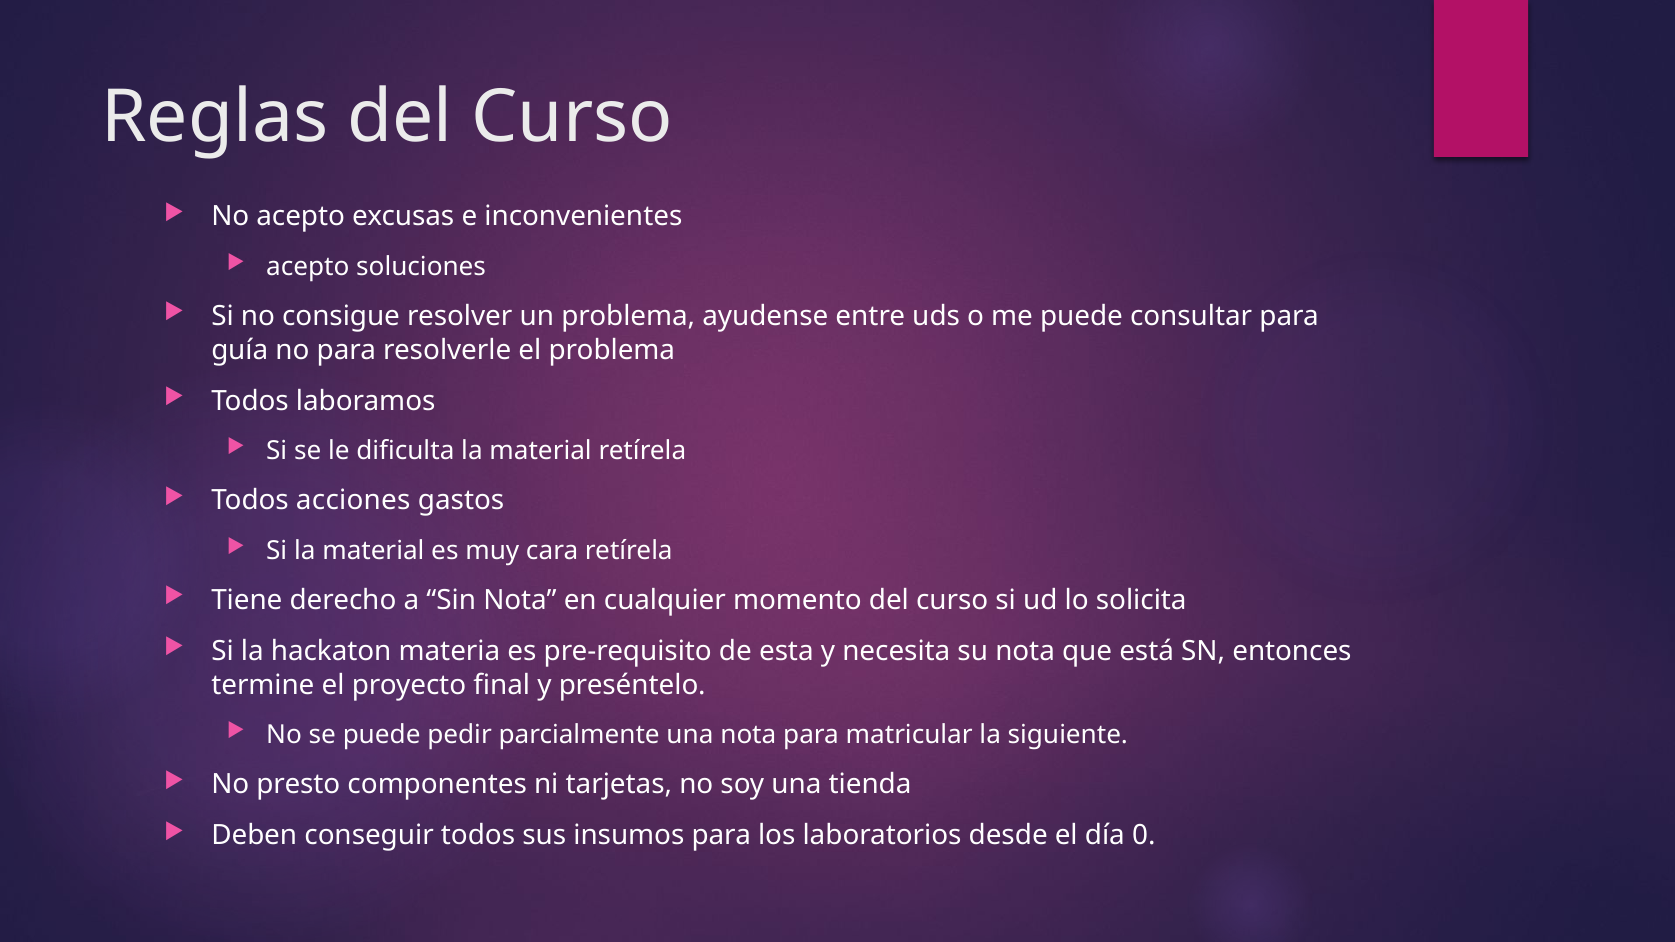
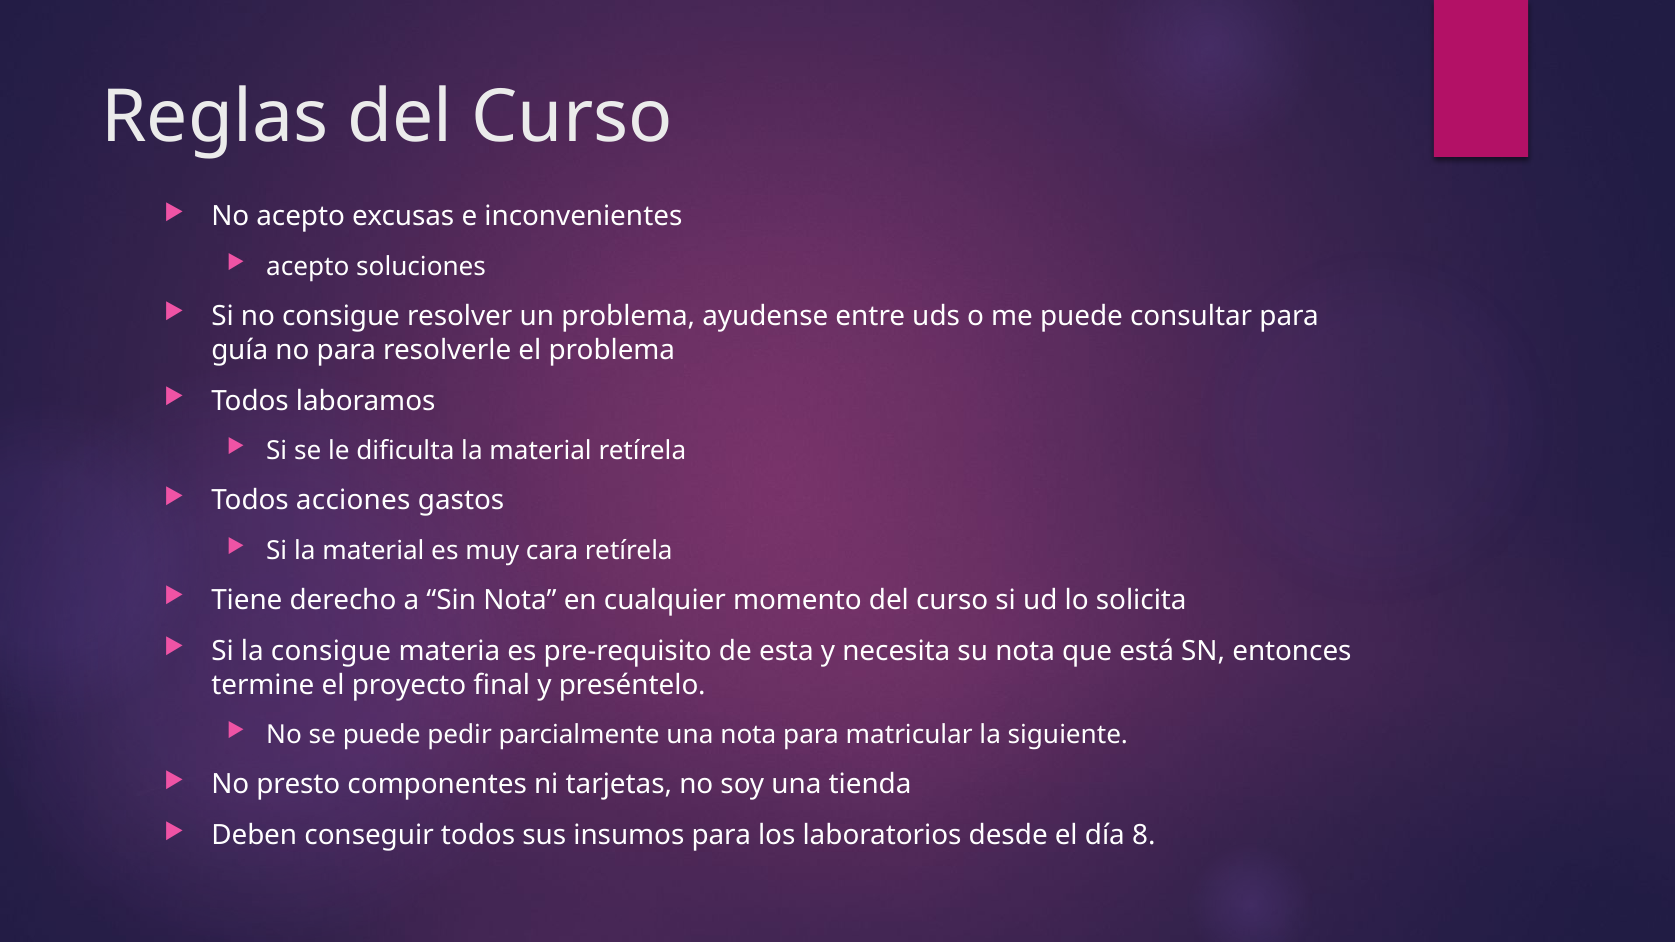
la hackaton: hackaton -> consigue
0: 0 -> 8
